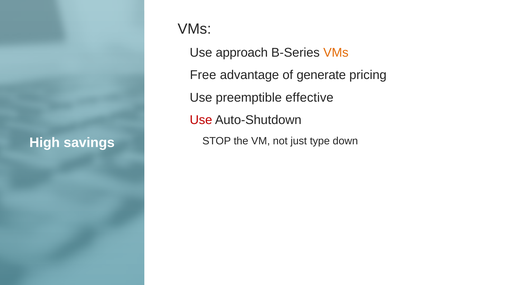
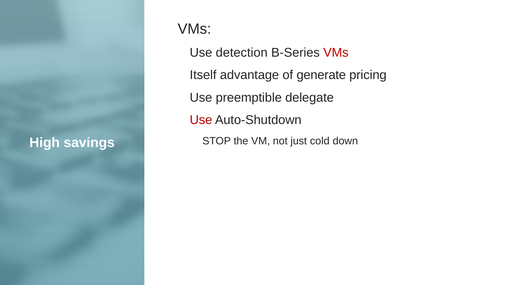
approach: approach -> detection
VMs at (336, 52) colour: orange -> red
Free: Free -> Itself
effective: effective -> delegate
type: type -> cold
